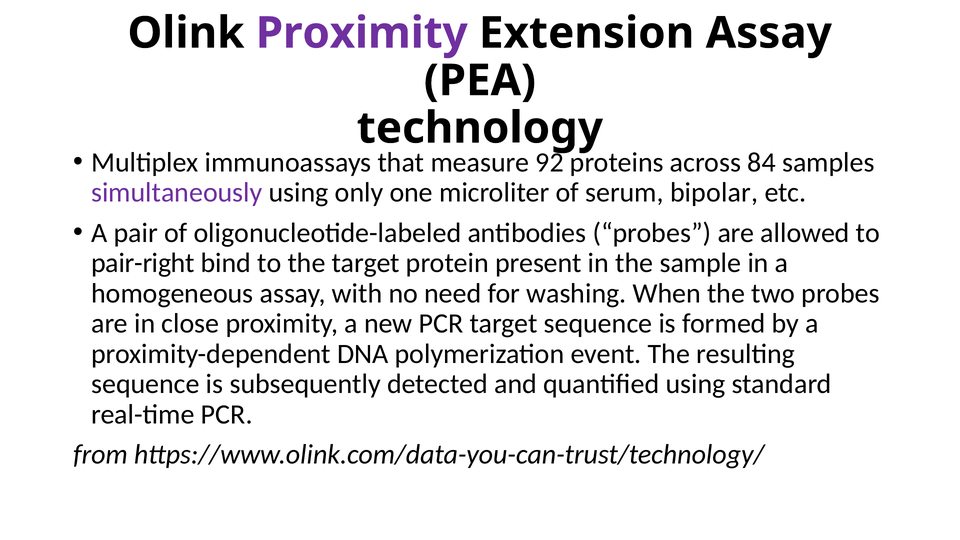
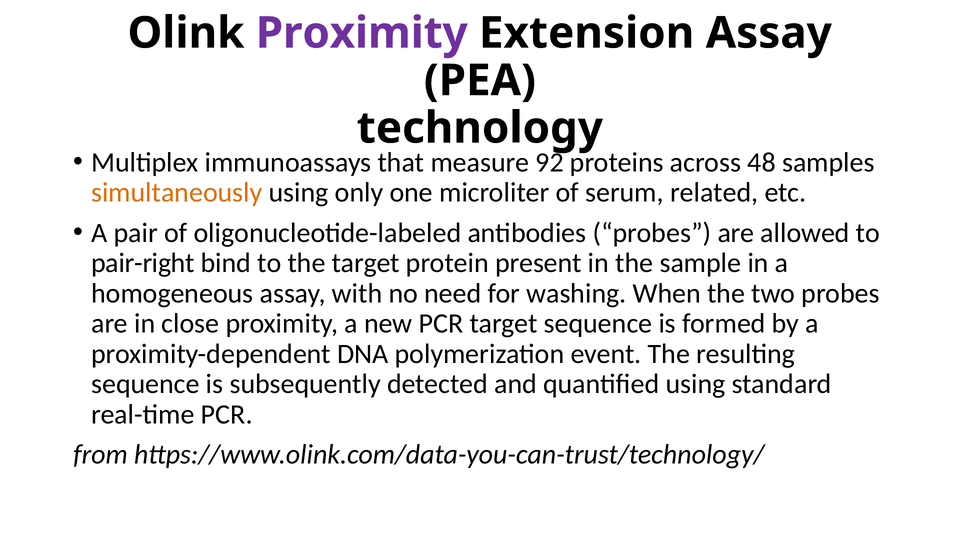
84: 84 -> 48
simultaneously colour: purple -> orange
bipolar: bipolar -> related
